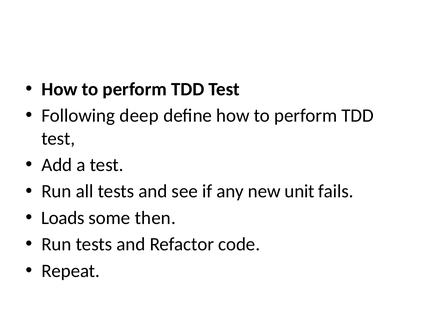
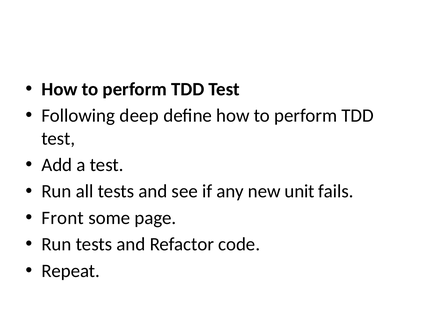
Loads: Loads -> Front
then: then -> page
